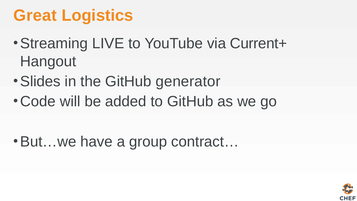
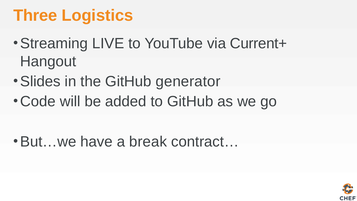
Great: Great -> Three
group: group -> break
